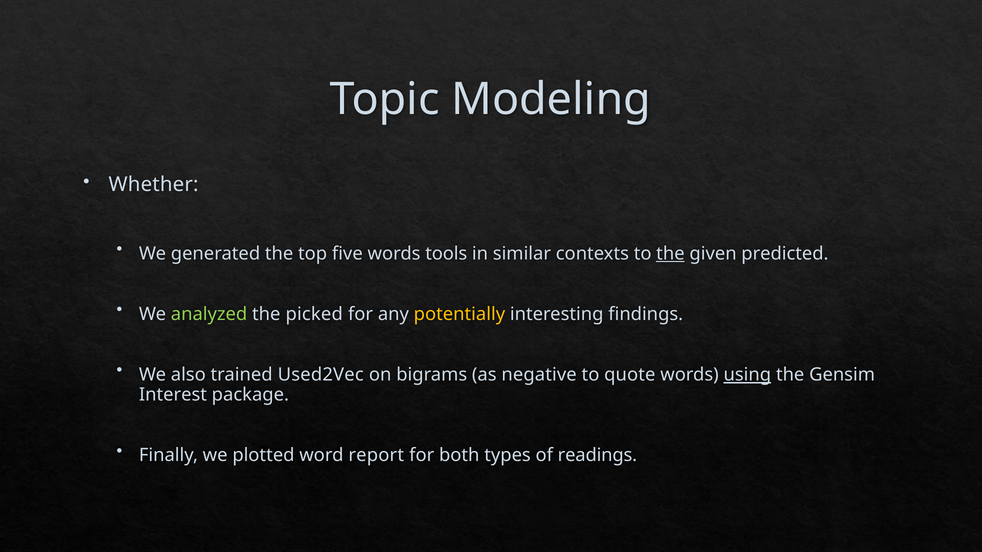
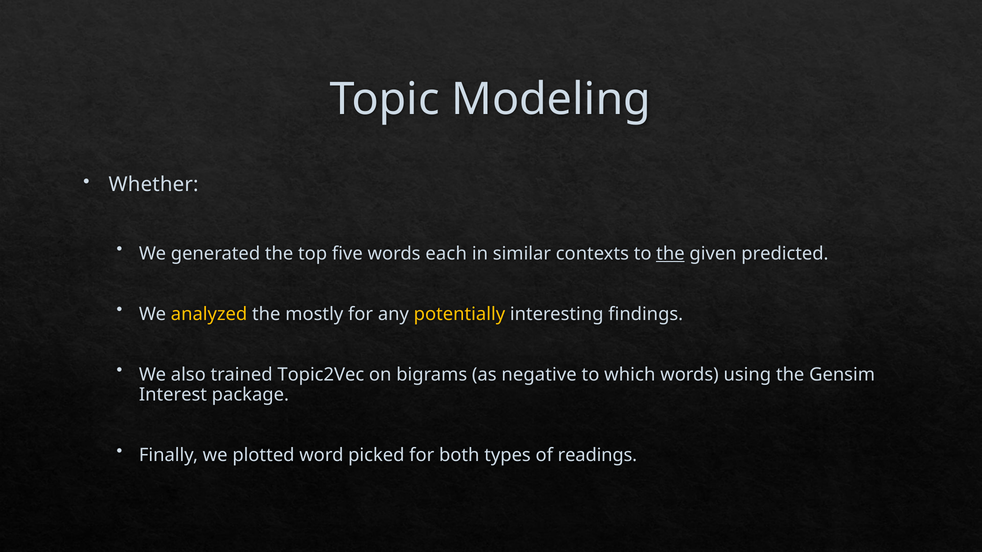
tools: tools -> each
analyzed colour: light green -> yellow
picked: picked -> mostly
Used2Vec: Used2Vec -> Topic2Vec
quote: quote -> which
using underline: present -> none
report: report -> picked
